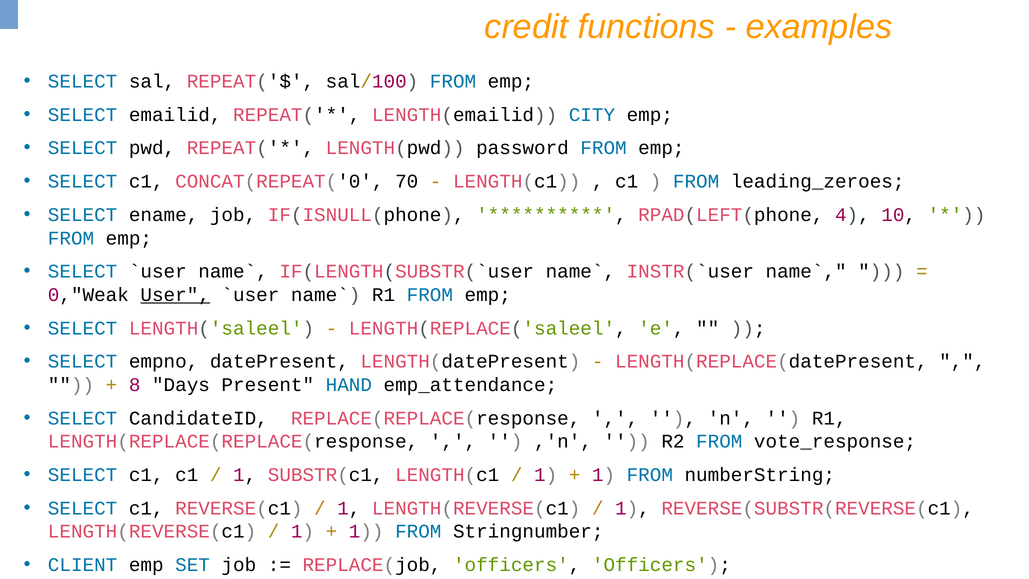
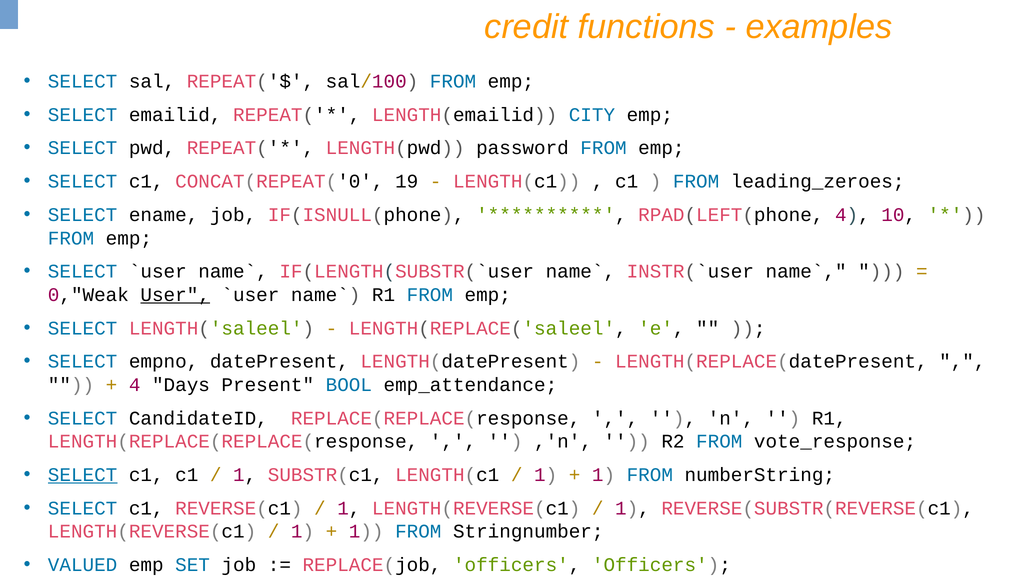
70: 70 -> 19
8 at (135, 385): 8 -> 4
HAND: HAND -> BOOL
SELECT at (83, 475) underline: none -> present
CLIENT: CLIENT -> VALUED
